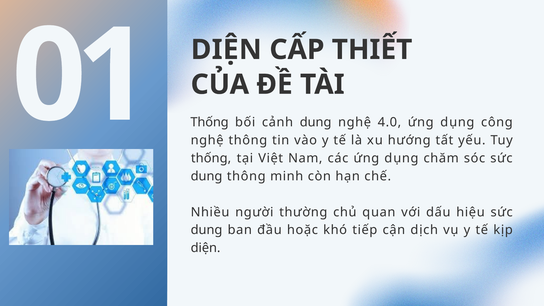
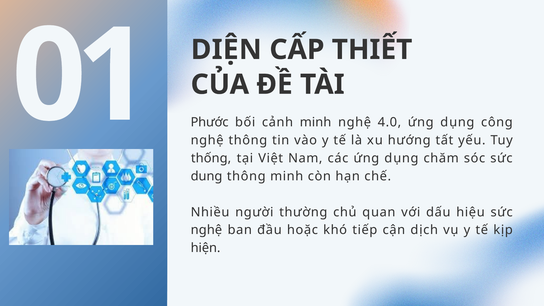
01 Thống: Thống -> Phước
cảnh dụng: dụng -> minh
dụng at (207, 230): dụng -> nghệ
diện at (206, 248): diện -> hiện
